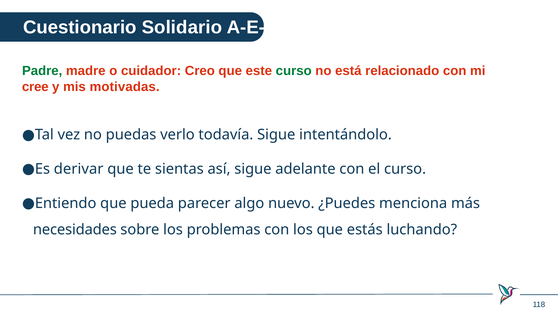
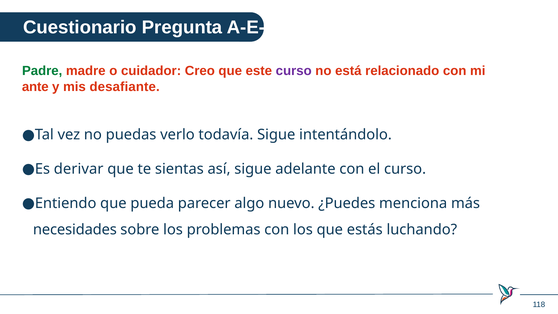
Solidario: Solidario -> Pregunta
curso at (294, 71) colour: green -> purple
cree: cree -> ante
motivadas: motivadas -> desafiante
